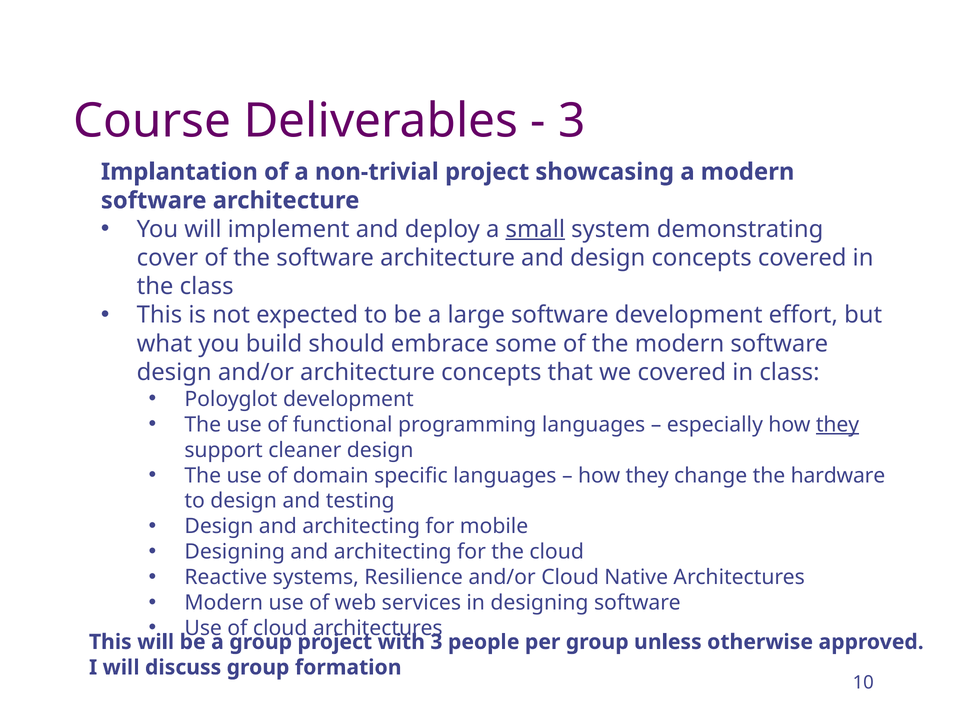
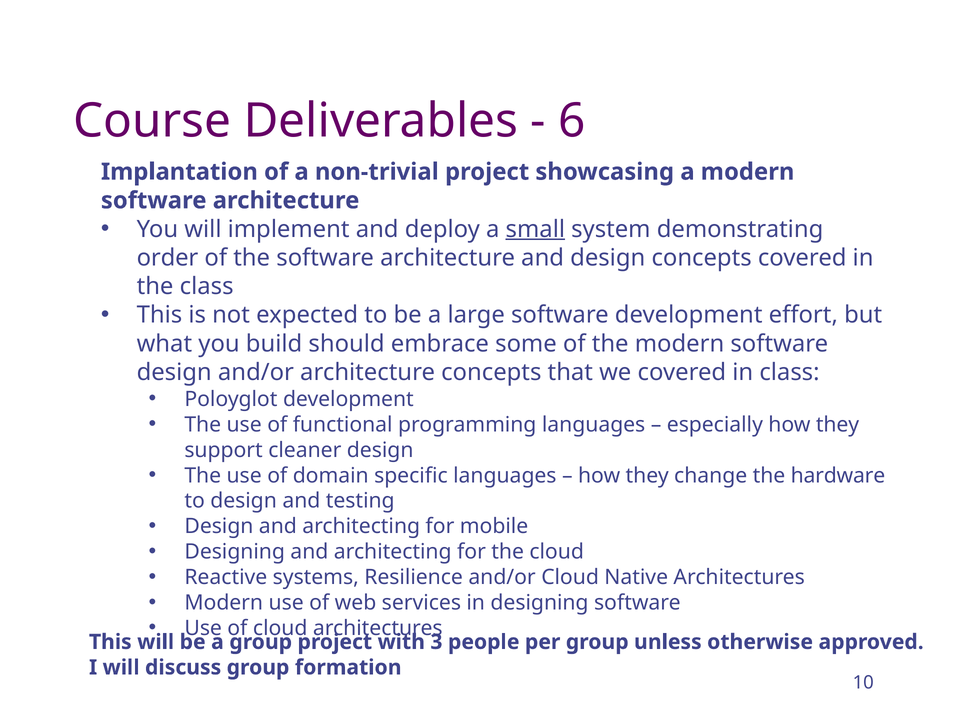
3 at (572, 121): 3 -> 6
cover: cover -> order
they at (838, 425) underline: present -> none
